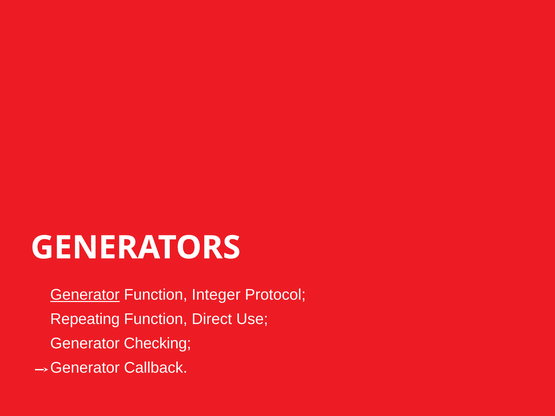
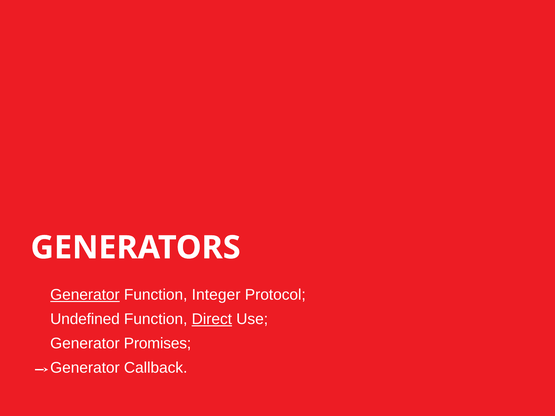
Repeating: Repeating -> Undefined
Direct underline: none -> present
Checking: Checking -> Promises
